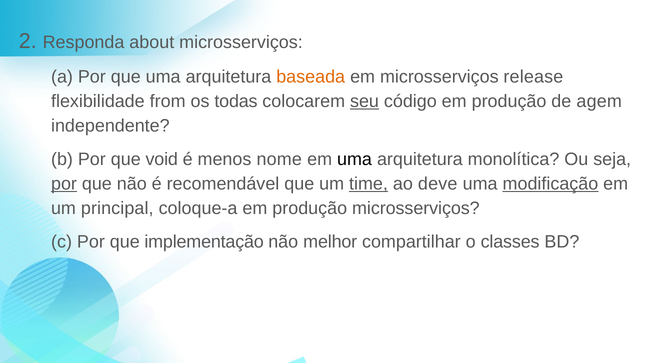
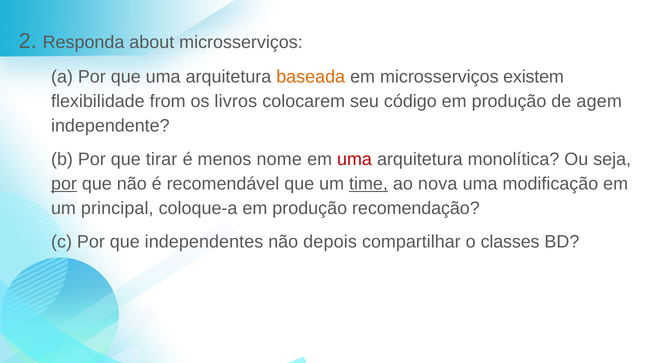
release: release -> existem
todas: todas -> livros
seu underline: present -> none
void: void -> tirar
uma at (355, 159) colour: black -> red
deve: deve -> nova
modificação underline: present -> none
produção microsserviços: microsserviços -> recomendação
implementação: implementação -> independentes
melhor: melhor -> depois
